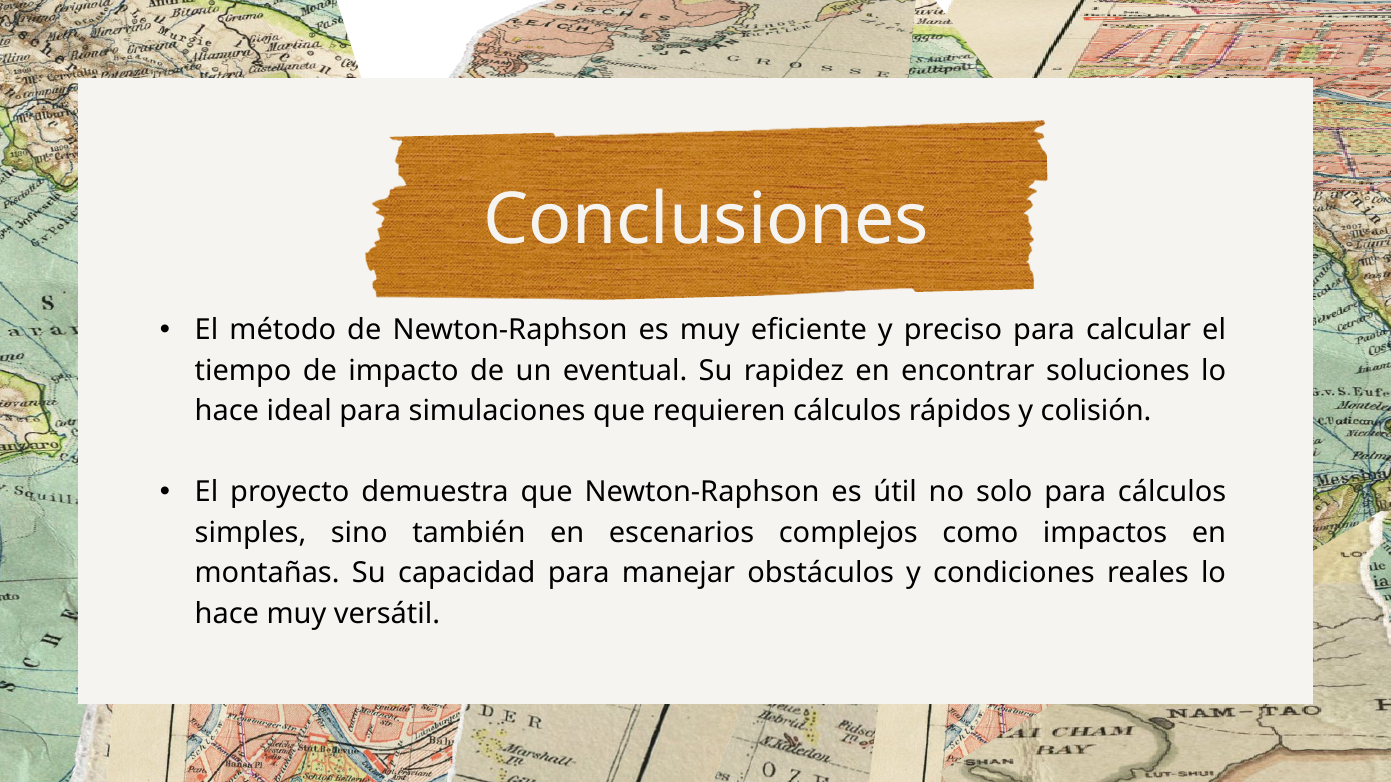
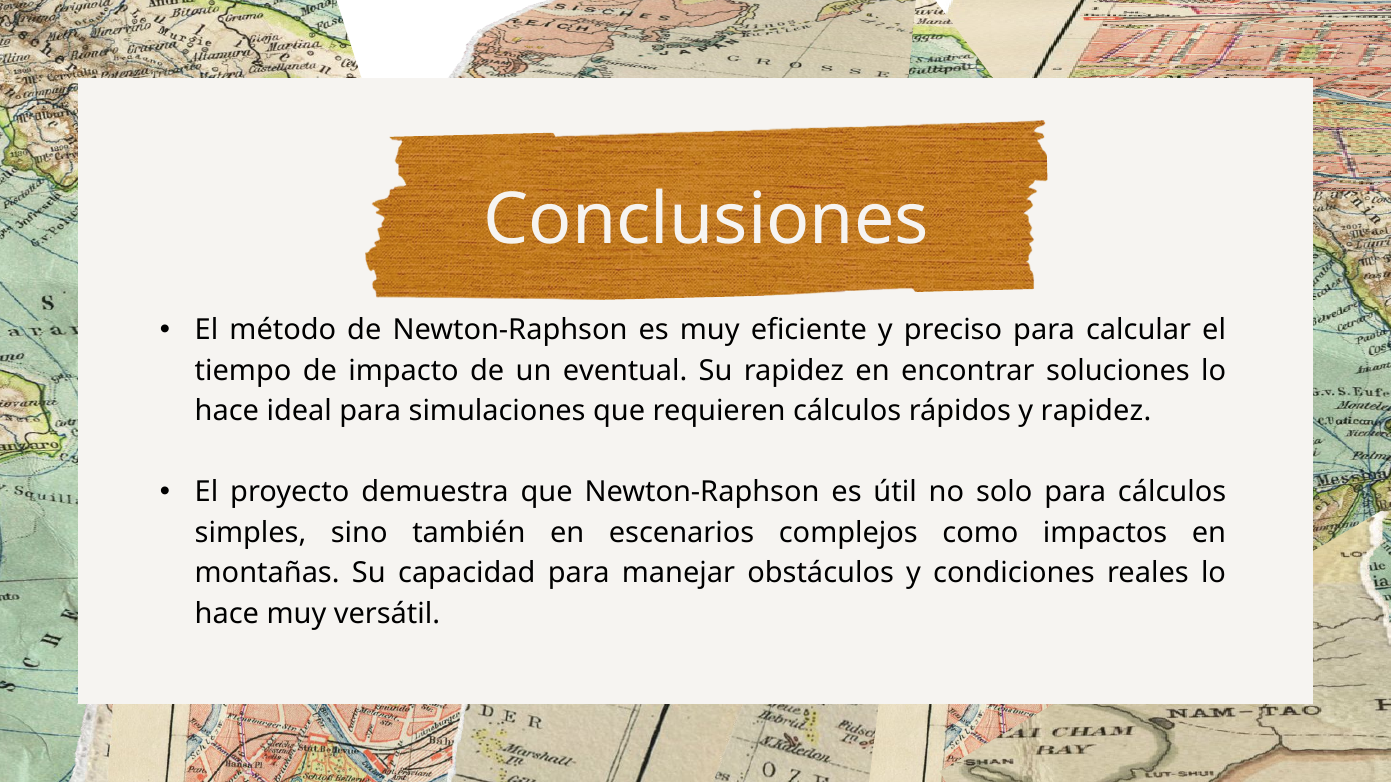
y colisión: colisión -> rapidez
